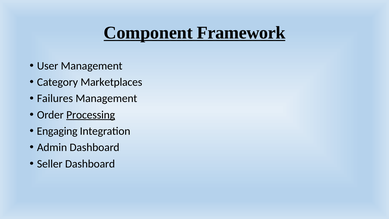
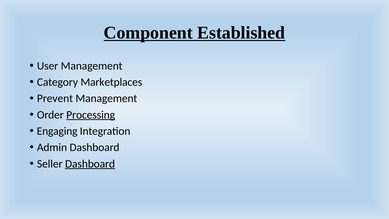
Framework: Framework -> Established
Failures: Failures -> Prevent
Dashboard at (90, 164) underline: none -> present
